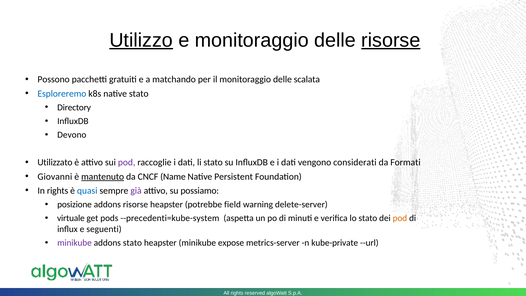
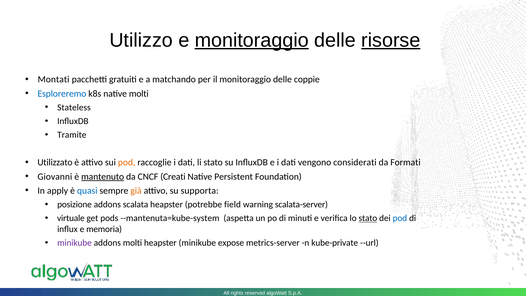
Utilizzo underline: present -> none
monitoraggio at (252, 40) underline: none -> present
Possono: Possono -> Montati
scalata: scalata -> coppie
native stato: stato -> molti
Directory: Directory -> Stateless
Devono: Devono -> Tramite
pod at (127, 162) colour: purple -> orange
Name: Name -> Creati
In rights: rights -> apply
già colour: purple -> orange
possiamo: possiamo -> supporta
addons risorse: risorse -> scalata
delete-server: delete-server -> scalata-server
--precedenti=kube-system: --precedenti=kube-system -> --mantenuta=kube-system
stato at (368, 218) underline: none -> present
pod at (400, 218) colour: orange -> blue
seguenti: seguenti -> memoria
addons stato: stato -> molti
